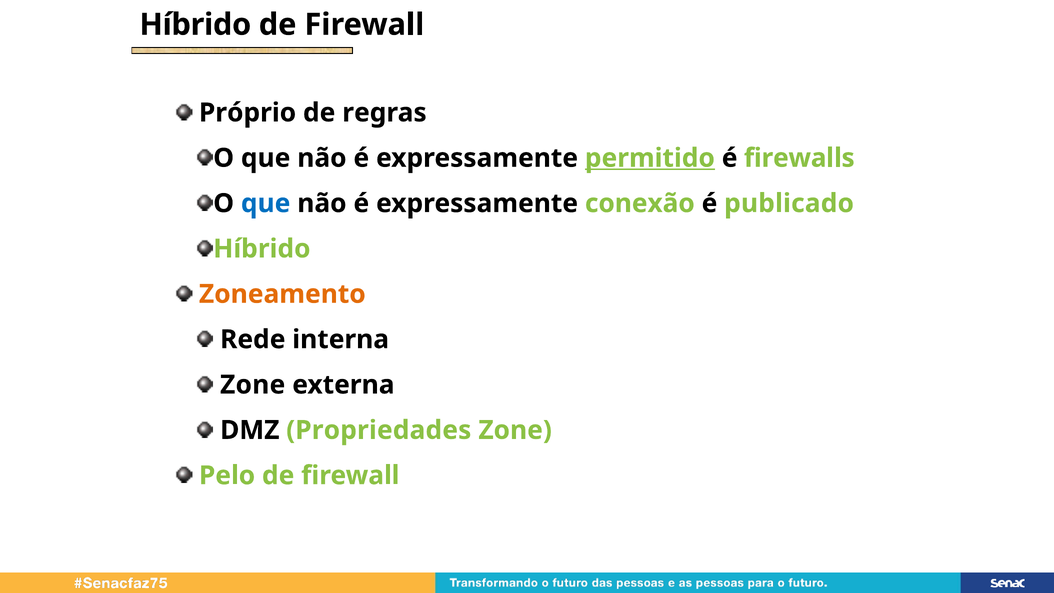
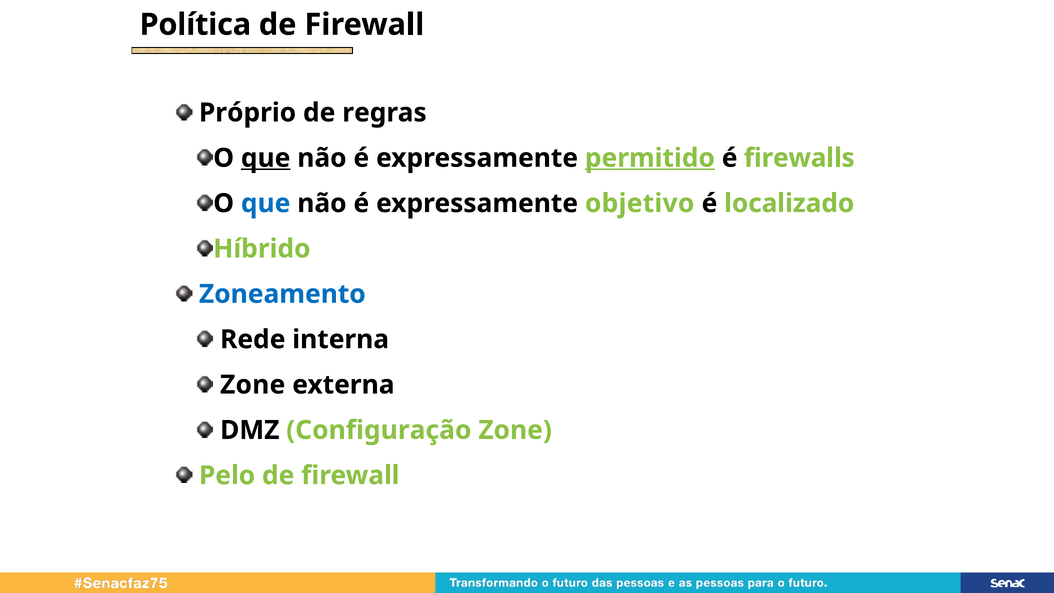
Híbrido at (195, 25): Híbrido -> Política
que at (266, 158) underline: none -> present
conexão: conexão -> objetivo
publicado: publicado -> localizado
Zoneamento colour: orange -> blue
Propriedades: Propriedades -> Configuração
